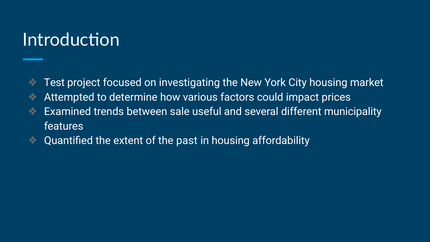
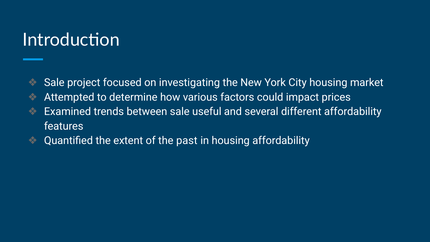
Test at (54, 83): Test -> Sale
different municipality: municipality -> affordability
